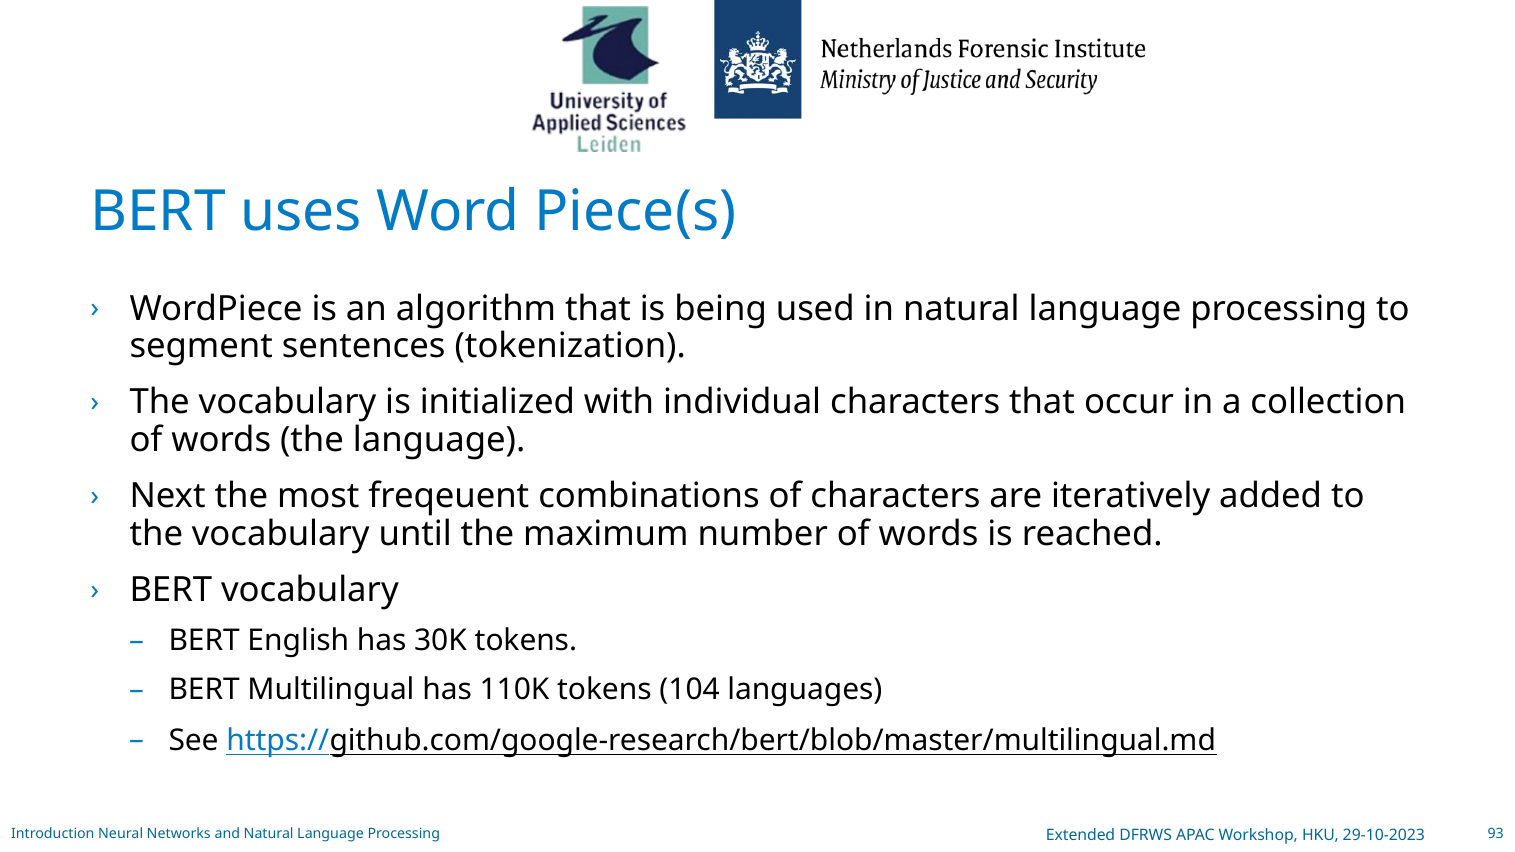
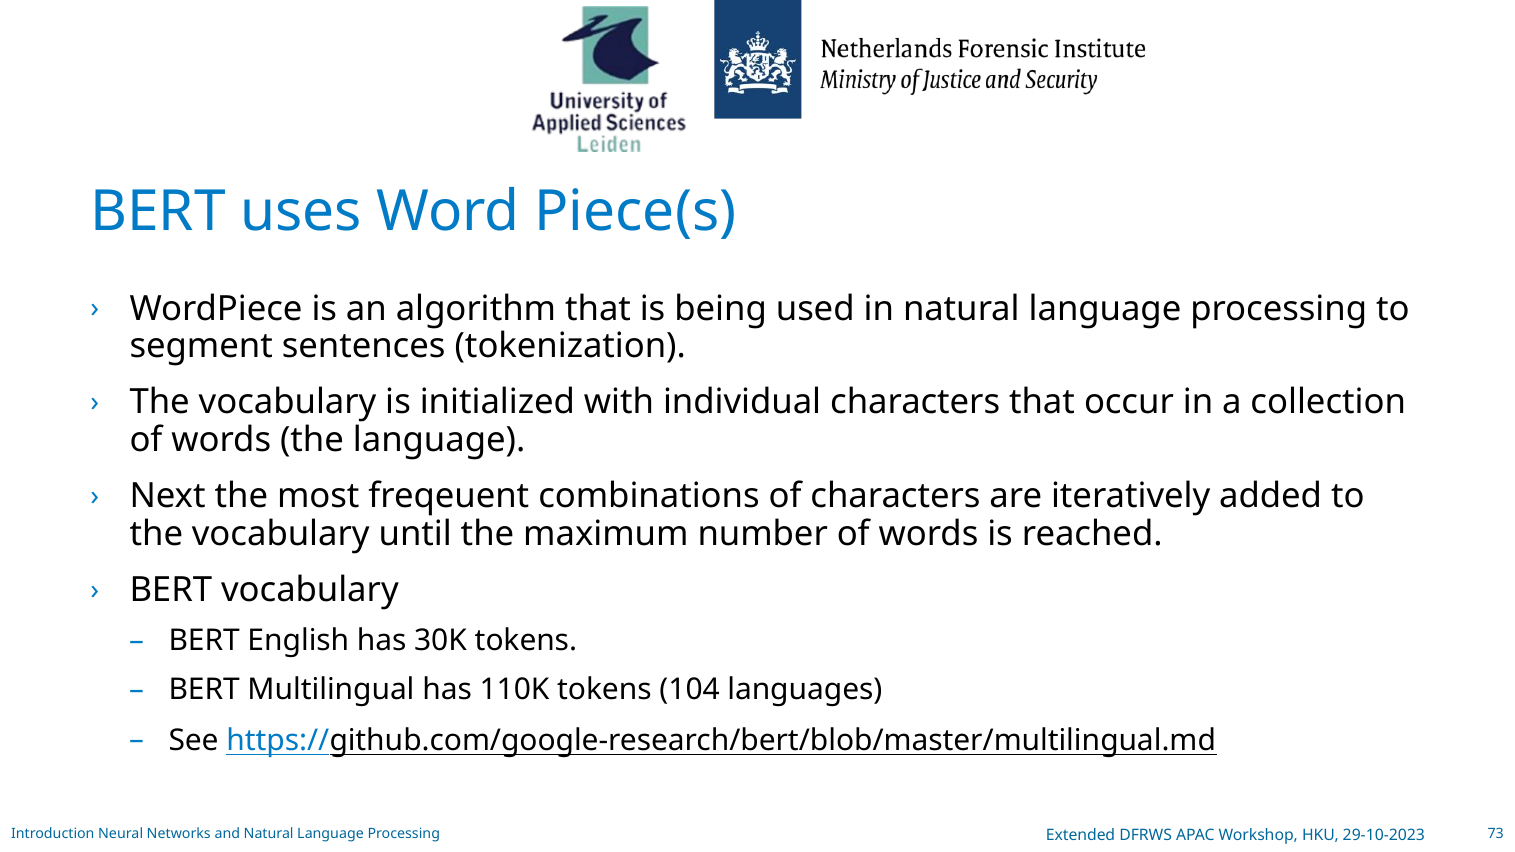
93: 93 -> 73
